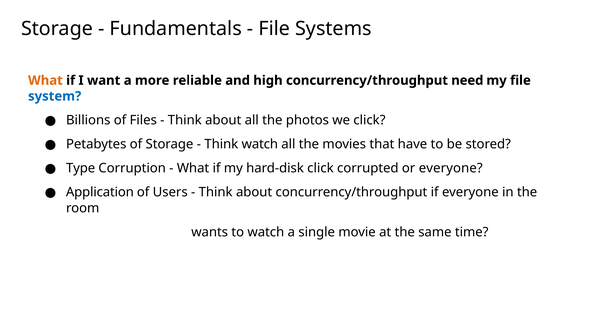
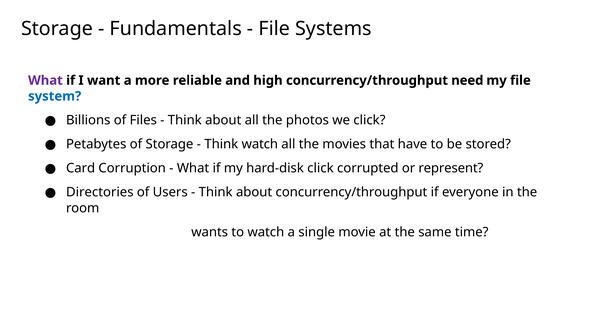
What at (45, 80) colour: orange -> purple
Type: Type -> Card
or everyone: everyone -> represent
Application: Application -> Directories
